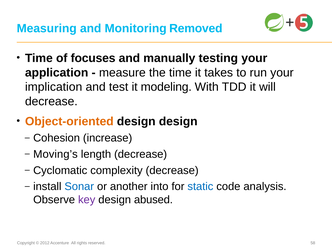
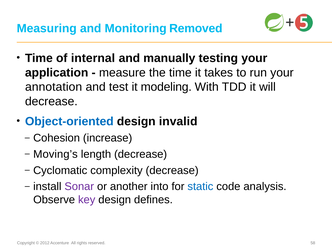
focuses: focuses -> internal
implication: implication -> annotation
Object-oriented colour: orange -> blue
design design: design -> invalid
Sonar colour: blue -> purple
abused: abused -> defines
